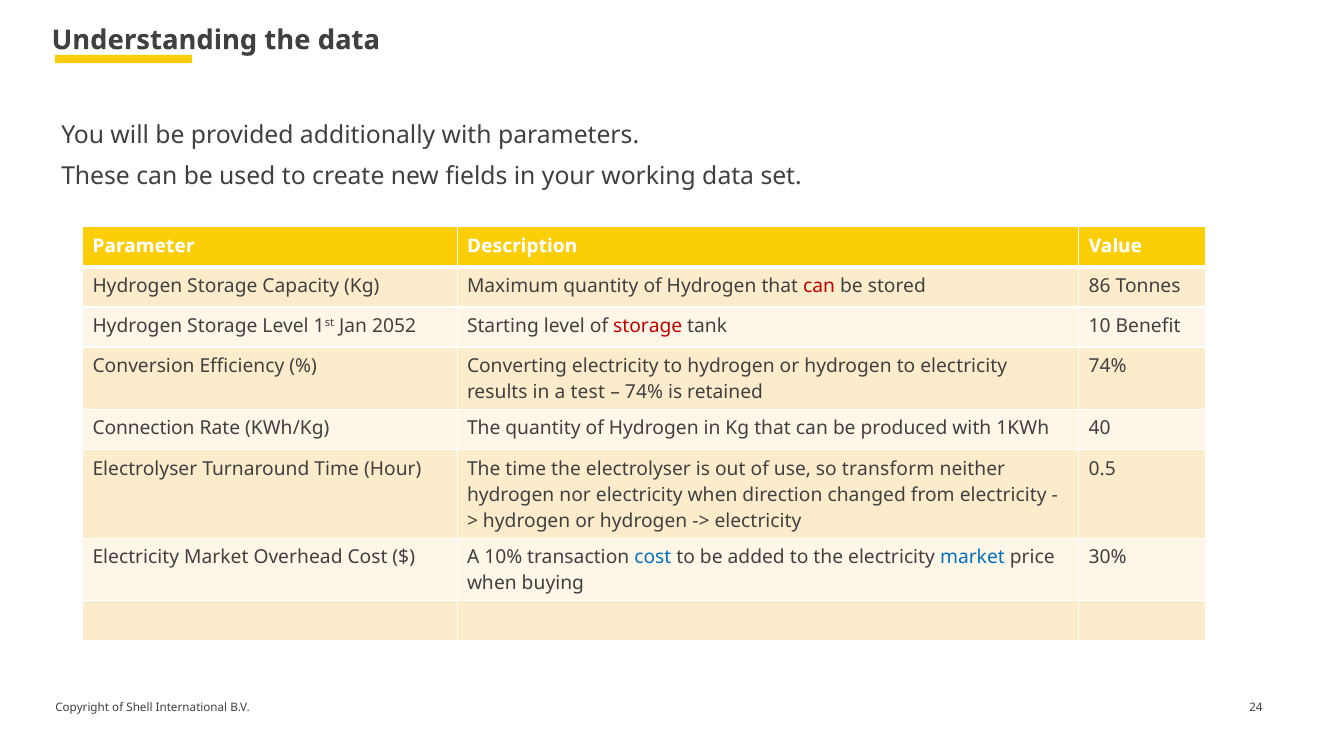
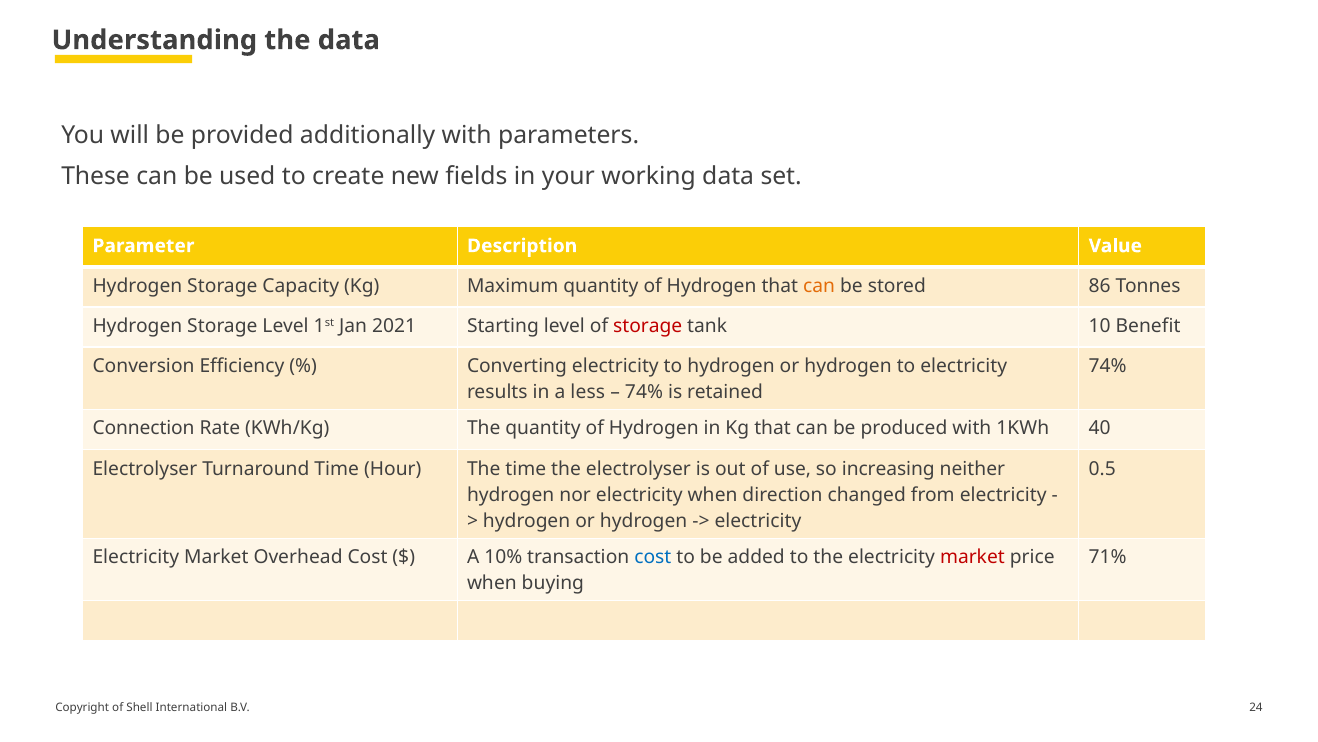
can at (819, 286) colour: red -> orange
2052: 2052 -> 2021
test: test -> less
transform: transform -> increasing
market at (972, 557) colour: blue -> red
30%: 30% -> 71%
